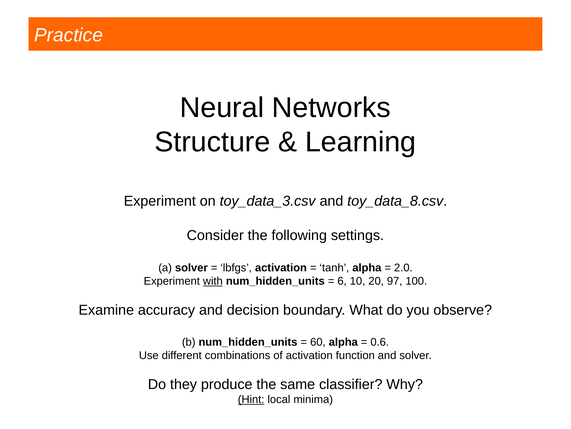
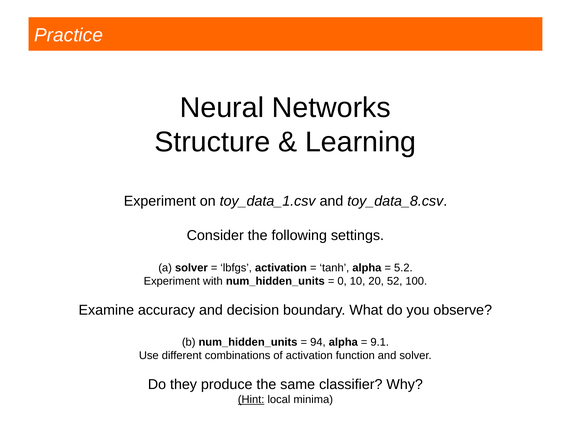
toy_data_3.csv: toy_data_3.csv -> toy_data_1.csv
2.0: 2.0 -> 5.2
with underline: present -> none
6: 6 -> 0
97: 97 -> 52
60: 60 -> 94
0.6: 0.6 -> 9.1
